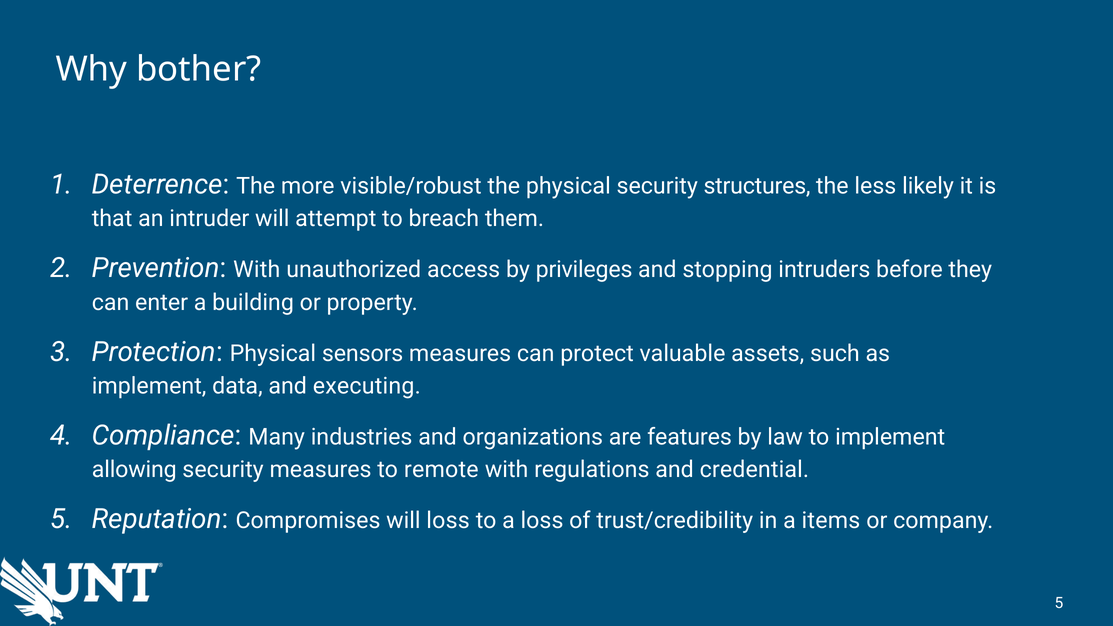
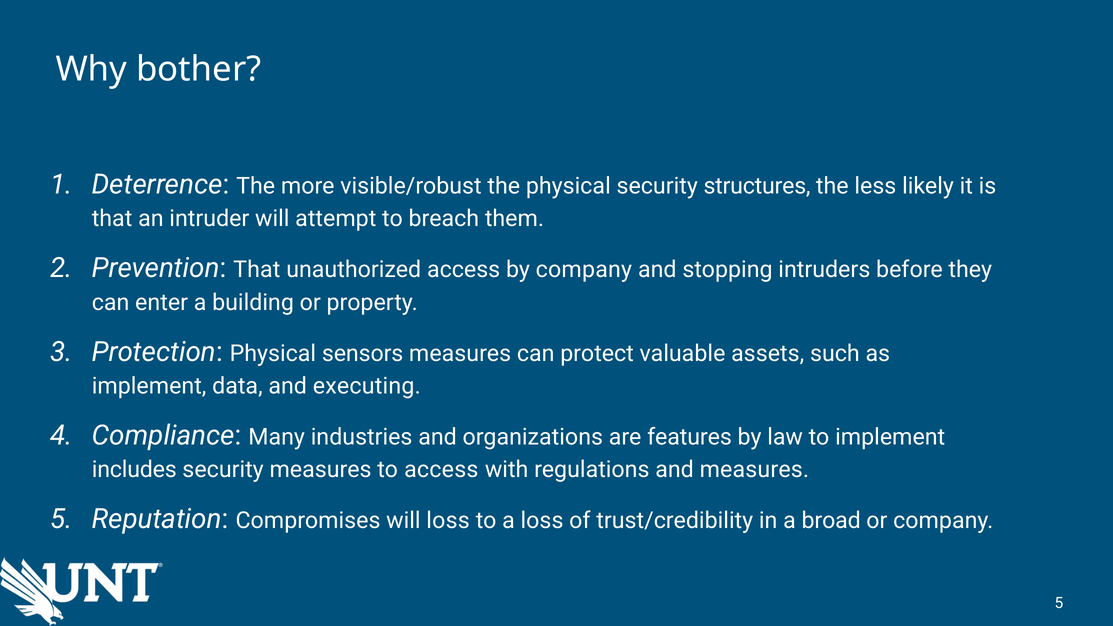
Prevention With: With -> That
by privileges: privileges -> company
allowing: allowing -> includes
to remote: remote -> access
and credential: credential -> measures
items: items -> broad
